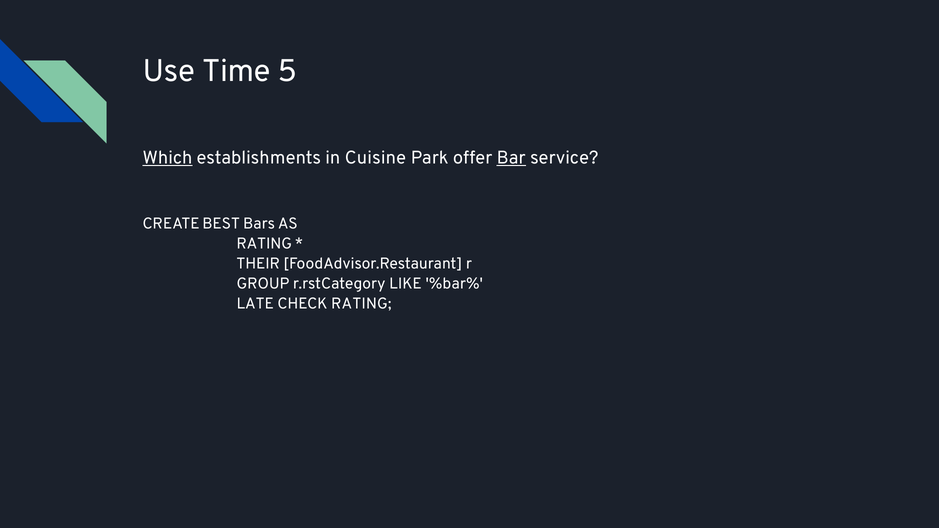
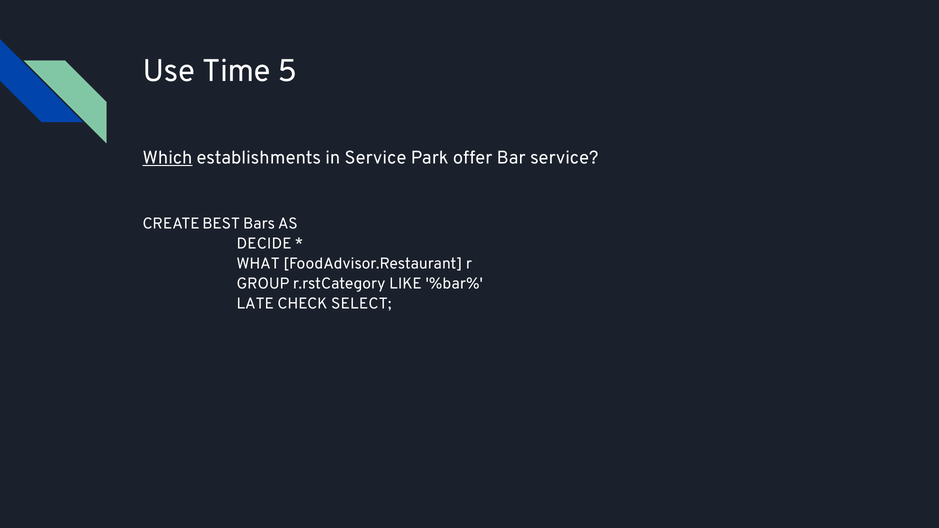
in Cuisine: Cuisine -> Service
Bar underline: present -> none
RATING at (264, 244): RATING -> DECIDE
THEIR: THEIR -> WHAT
CHECK RATING: RATING -> SELECT
